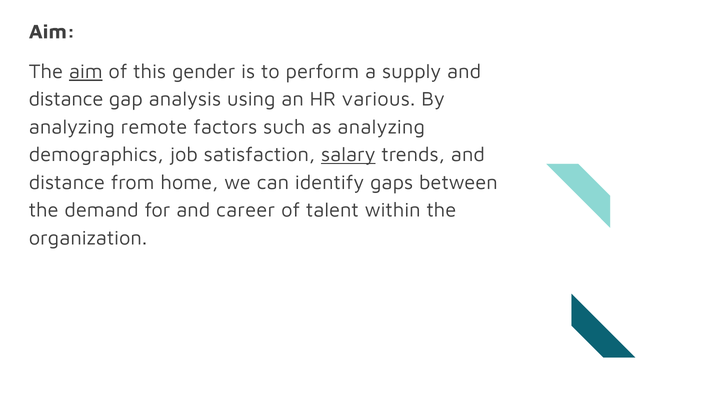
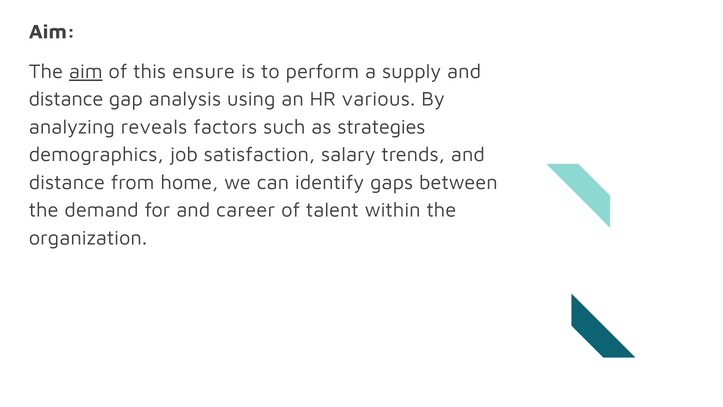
gender: gender -> ensure
remote: remote -> reveals
as analyzing: analyzing -> strategies
salary underline: present -> none
